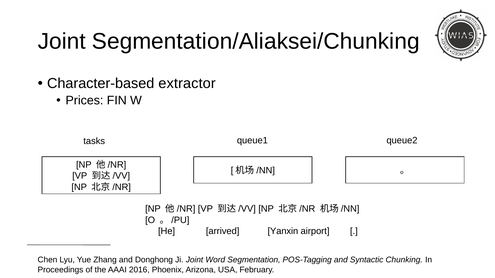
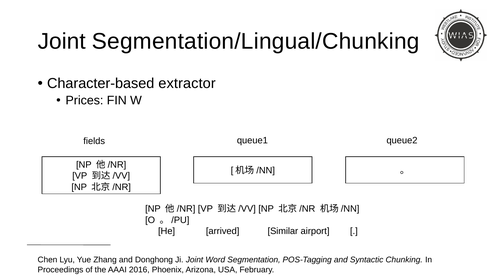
Segmentation/Aliaksei/Chunking: Segmentation/Aliaksei/Chunking -> Segmentation/Lingual/Chunking
tasks: tasks -> fields
Yanxin: Yanxin -> Similar
